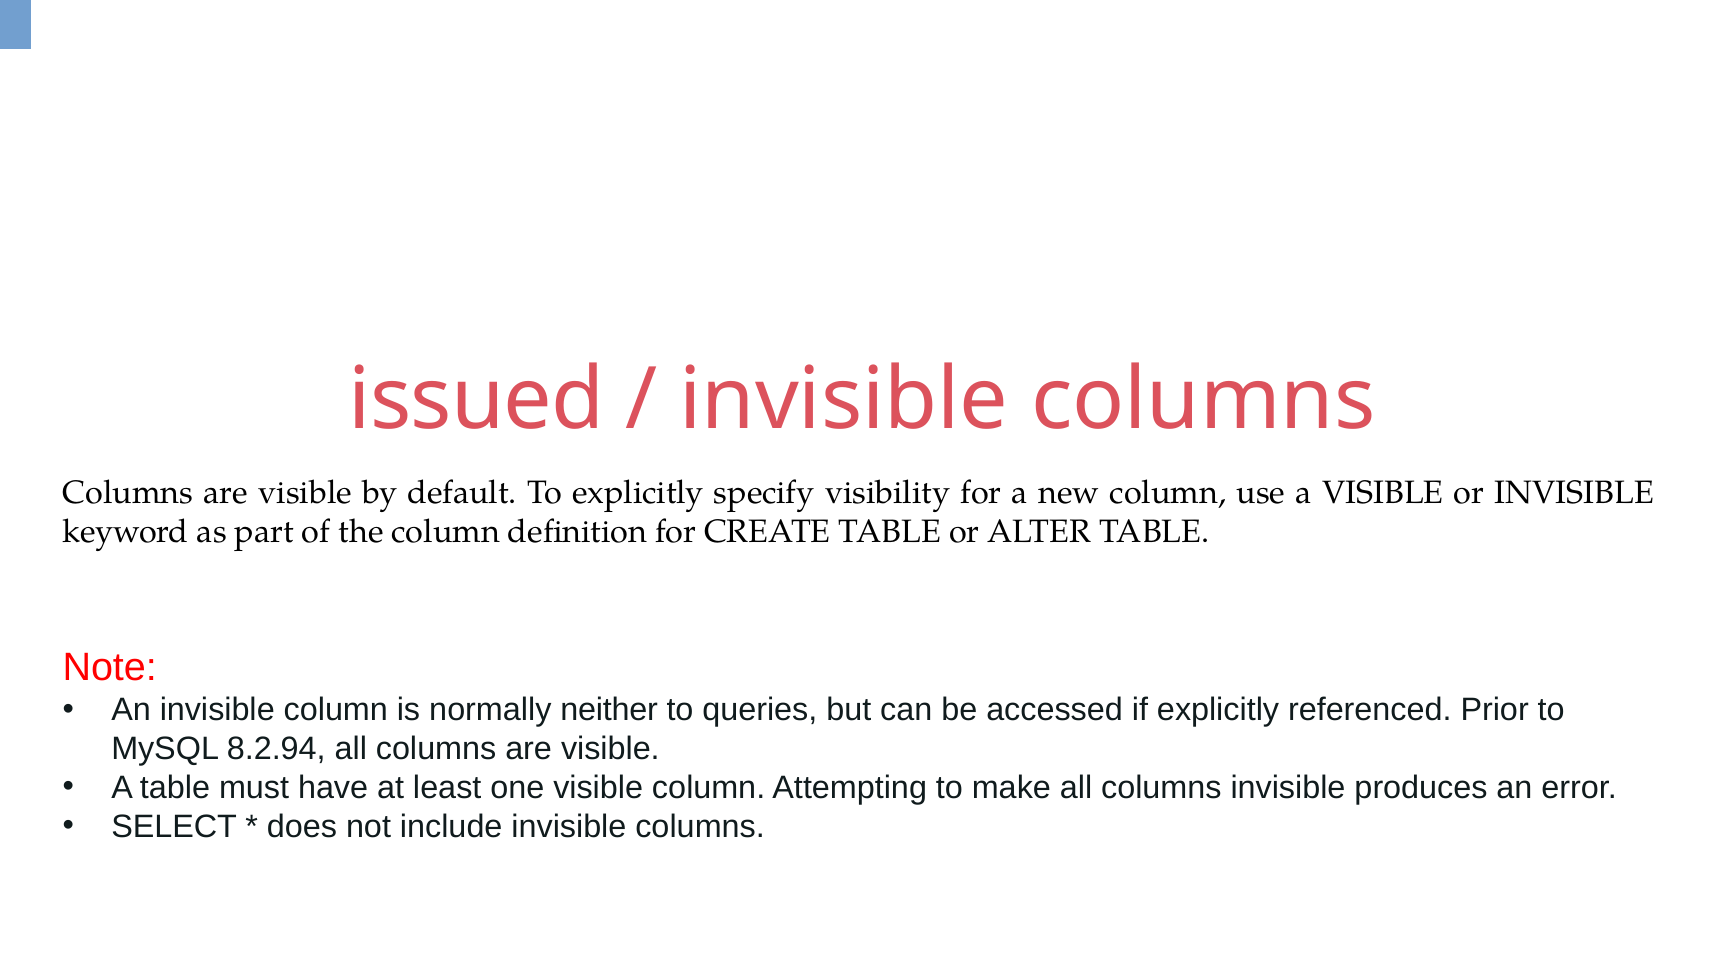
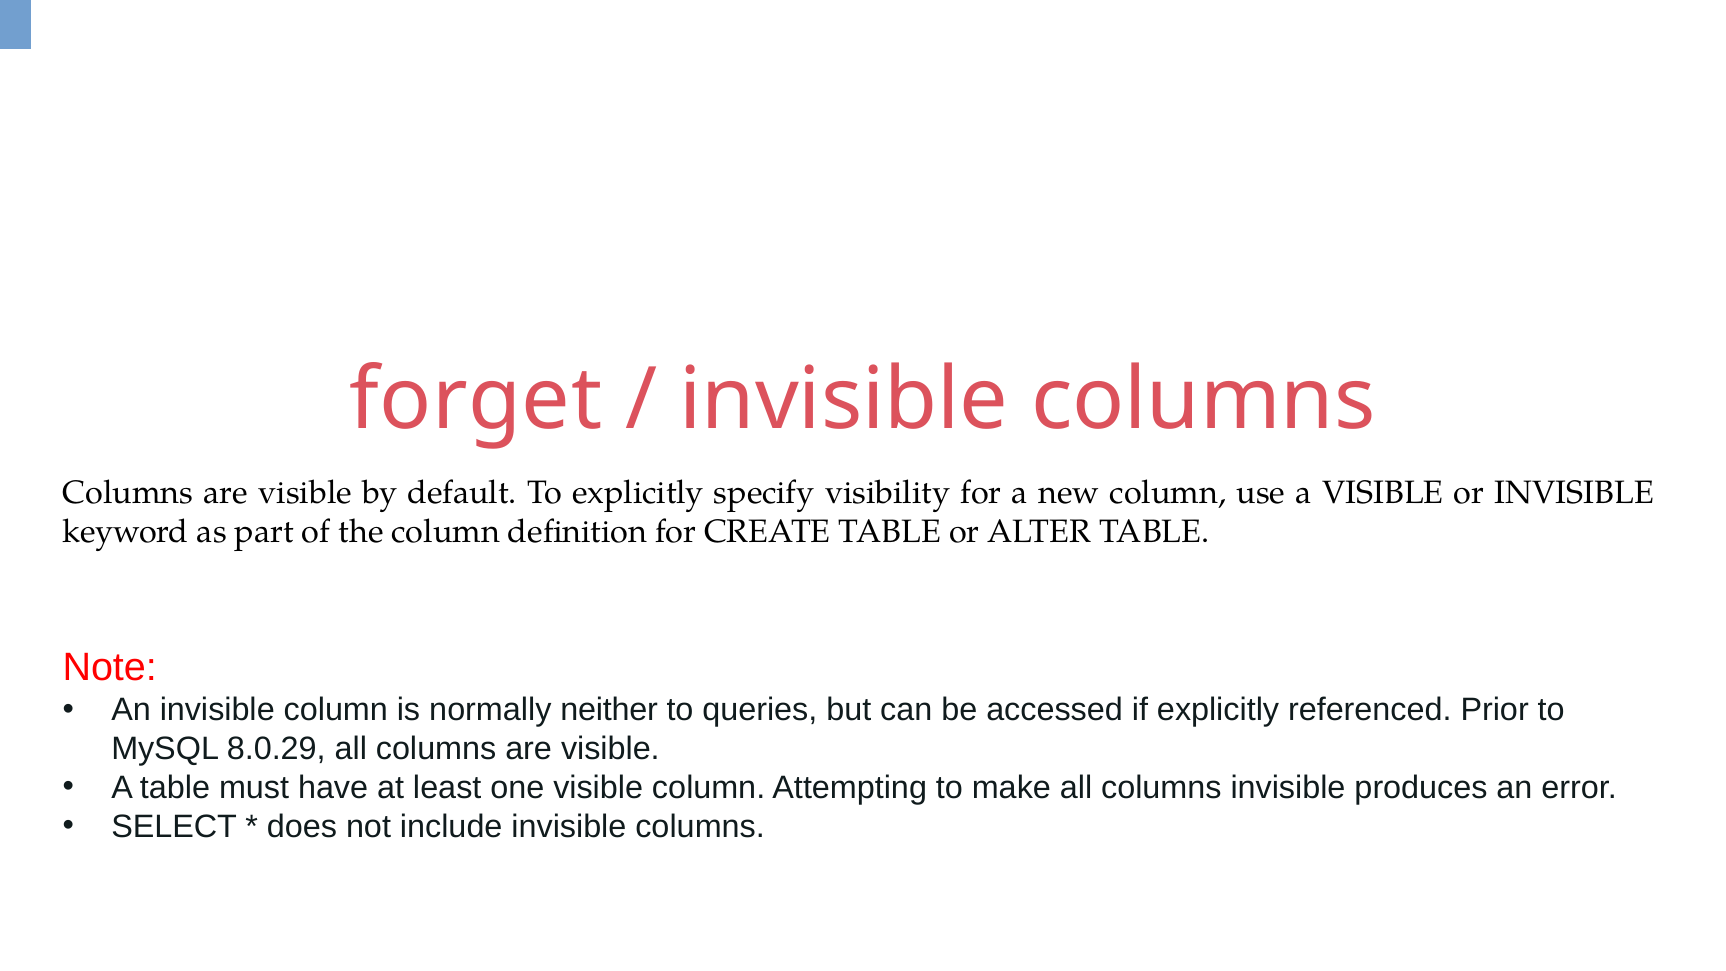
issued: issued -> forget
8.2.94: 8.2.94 -> 8.0.29
